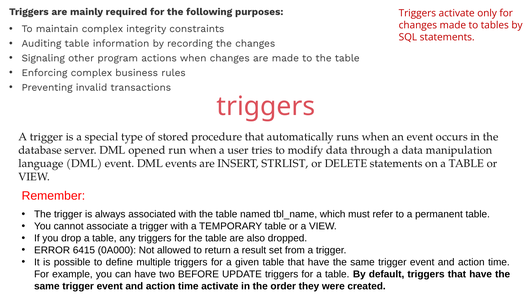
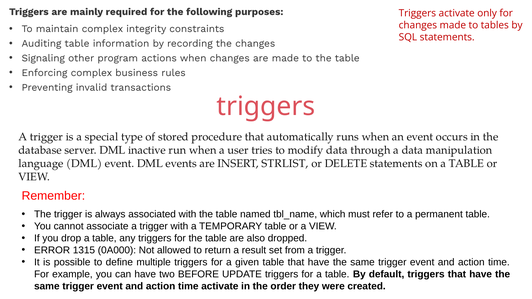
opened: opened -> inactive
6415: 6415 -> 1315
